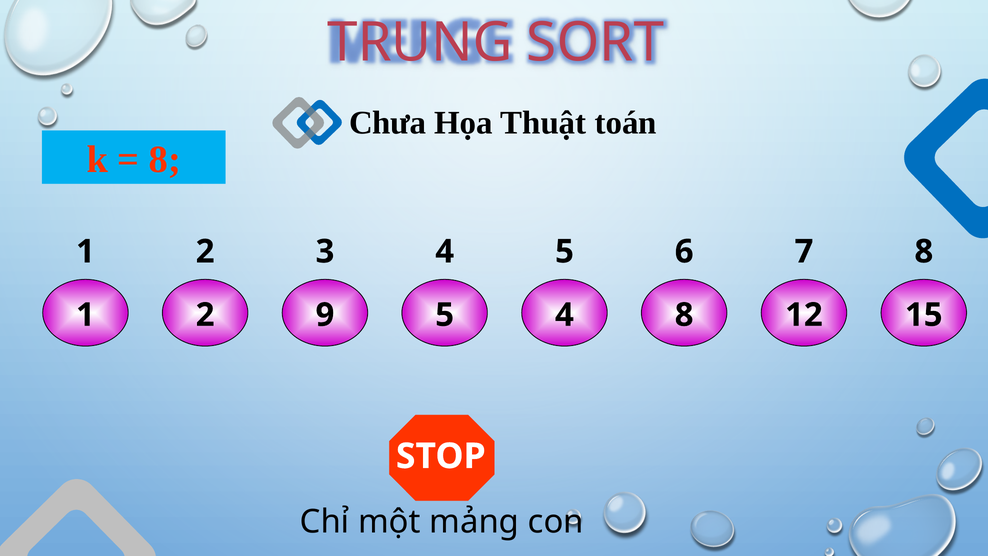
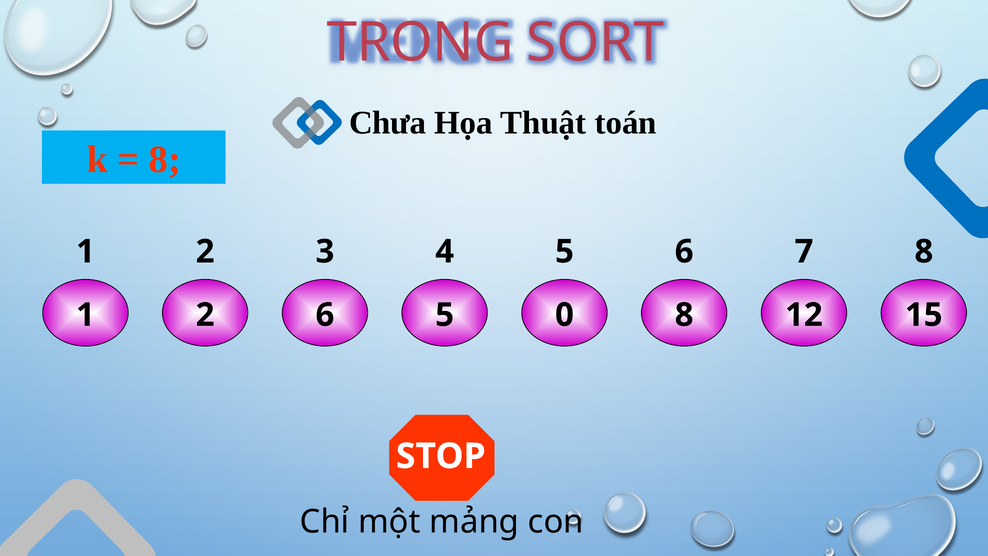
TRUNG: TRUNG -> TRONG
2 9: 9 -> 6
5 4: 4 -> 0
